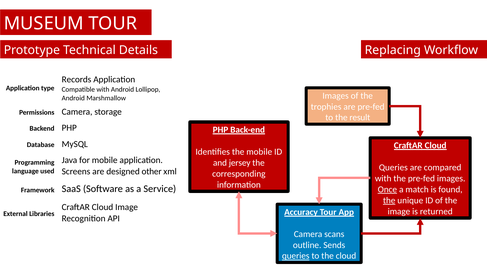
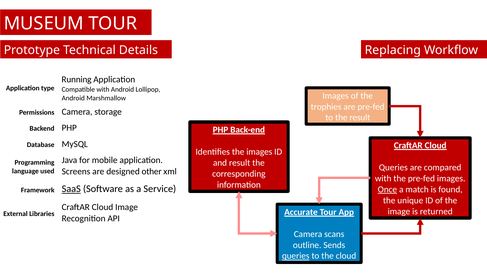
Records: Records -> Running
the mobile: mobile -> images
and jersey: jersey -> result
SaaS underline: none -> present
the at (389, 200) underline: present -> none
Accuracy: Accuracy -> Accurate
